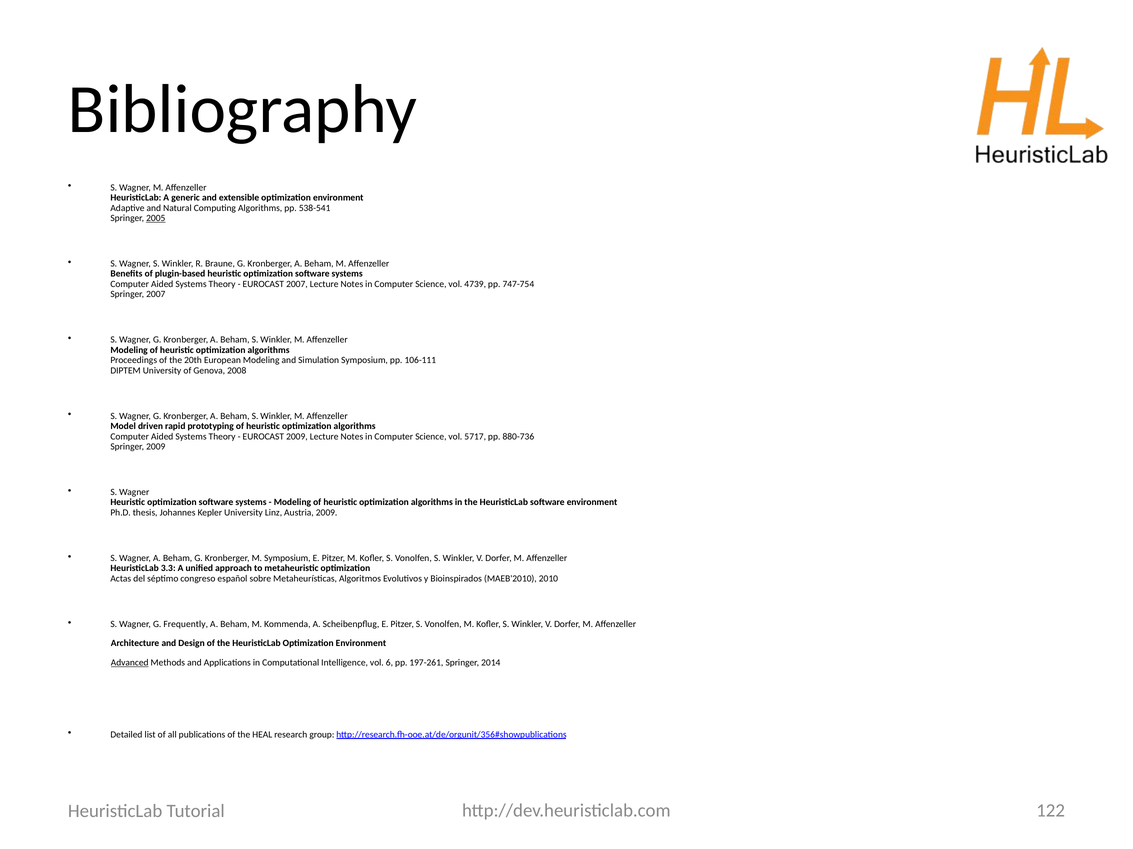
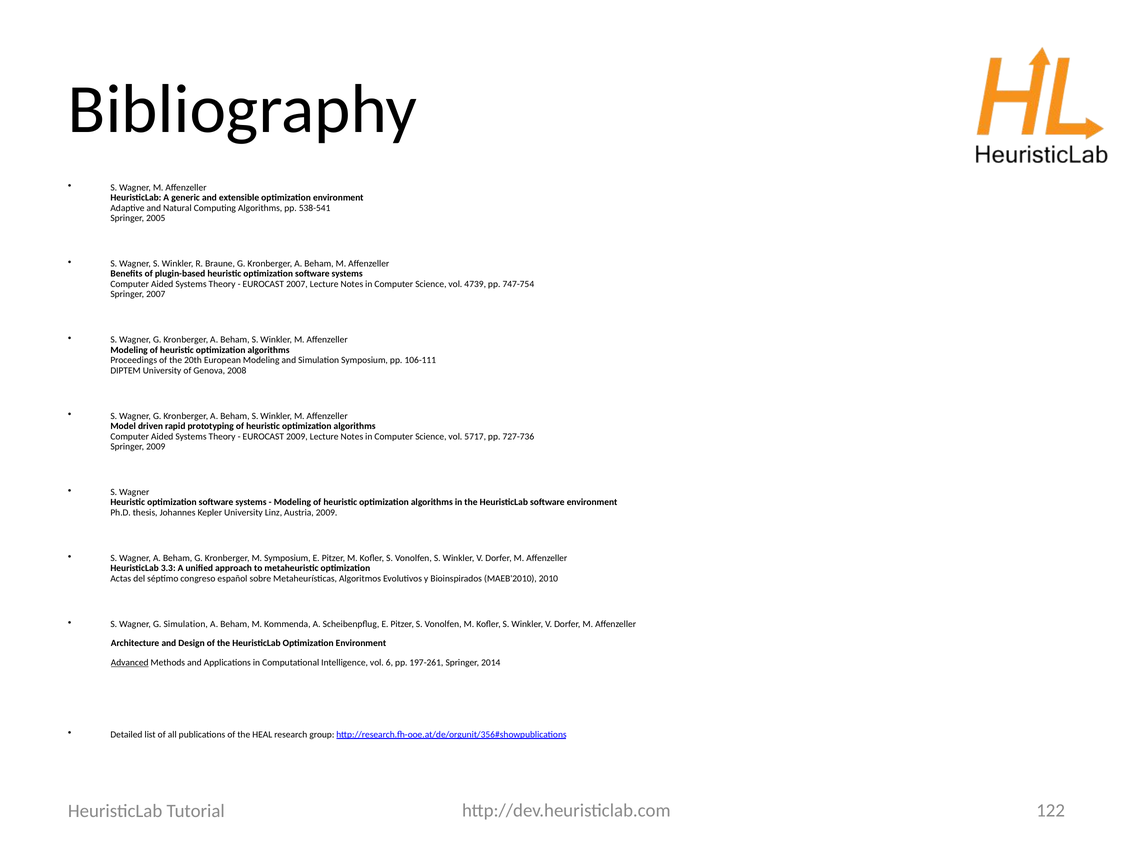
2005 underline: present -> none
880-736: 880-736 -> 727-736
G Frequently: Frequently -> Simulation
